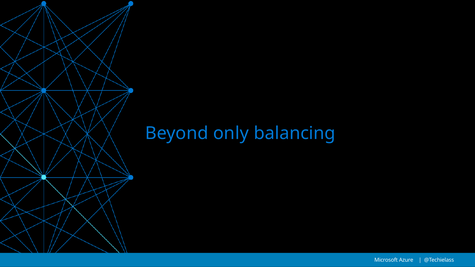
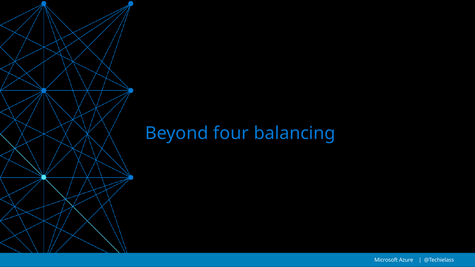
only: only -> four
